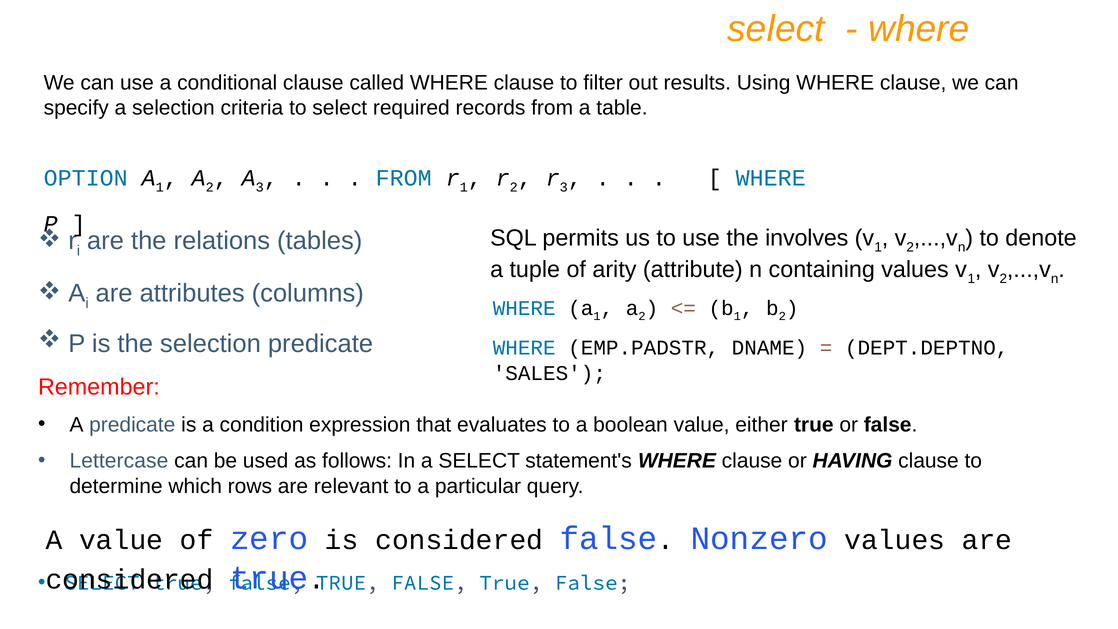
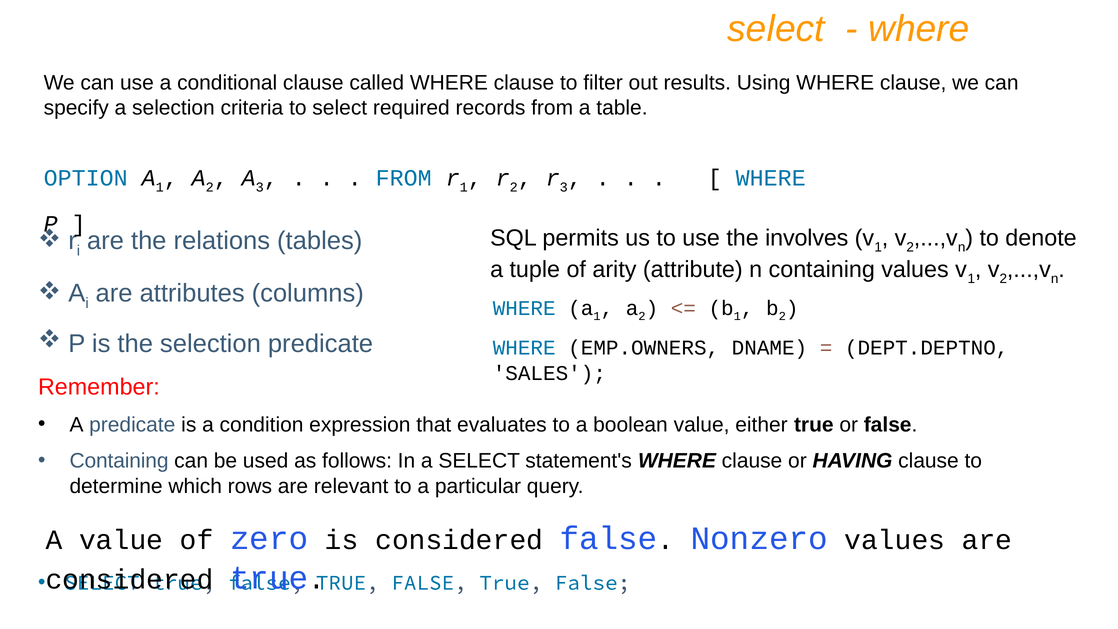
EMP.PADSTR: EMP.PADSTR -> EMP.OWNERS
Lettercase at (119, 461): Lettercase -> Containing
